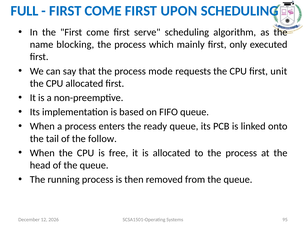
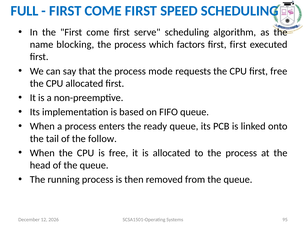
UPON: UPON -> SPEED
mainly: mainly -> factors
first only: only -> first
first unit: unit -> free
